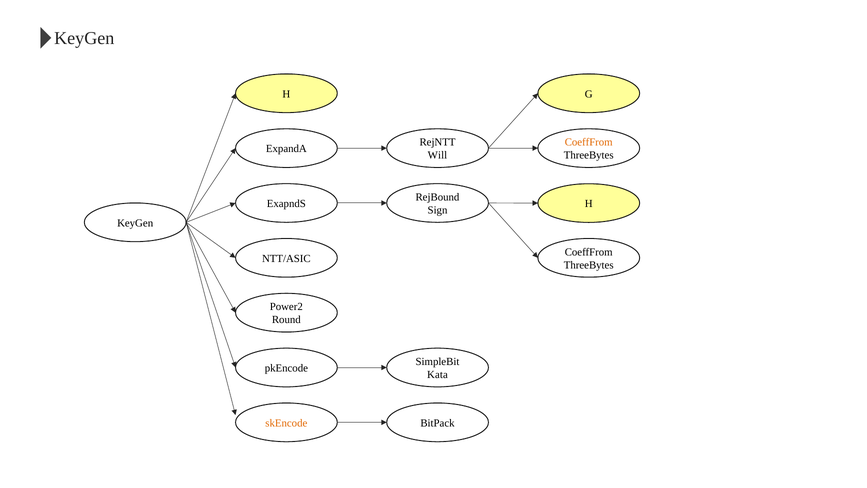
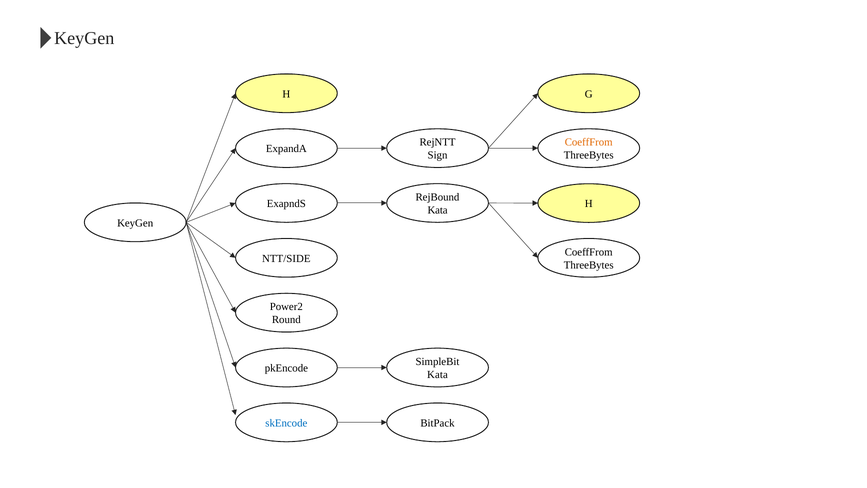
Will: Will -> Sign
Sign at (438, 210): Sign -> Kata
NTT/ASIC: NTT/ASIC -> NTT/SIDE
skEncode colour: orange -> blue
